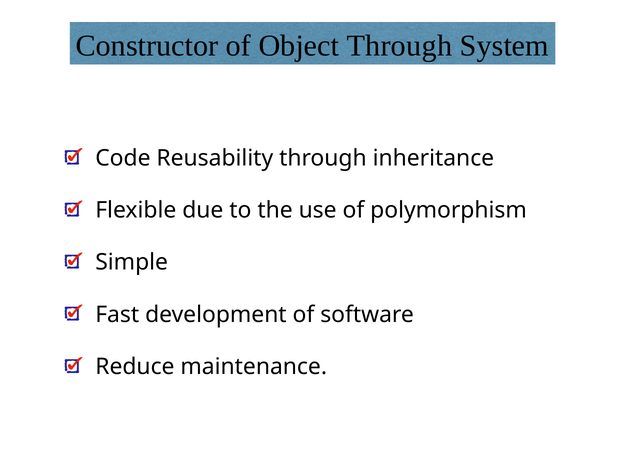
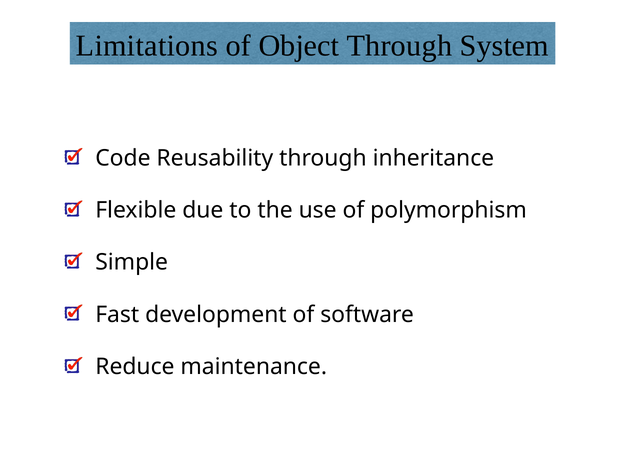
Constructor: Constructor -> Limitations
